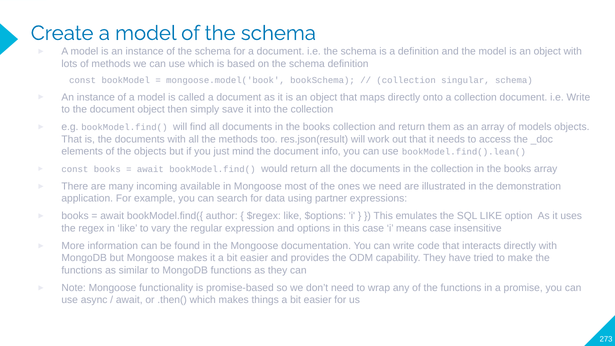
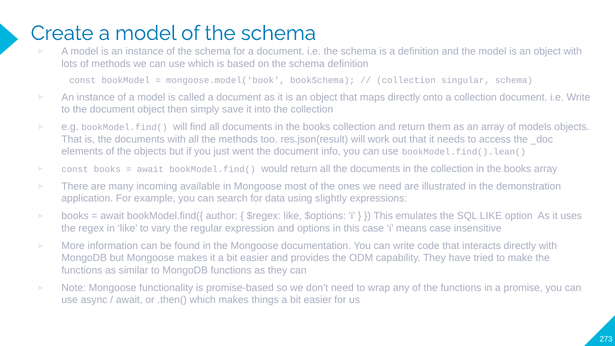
mind: mind -> went
partner: partner -> slightly
